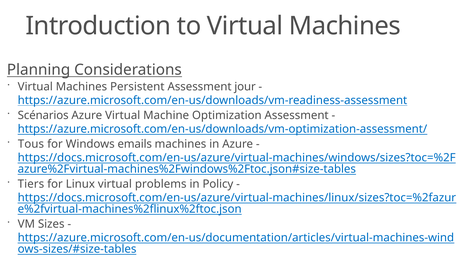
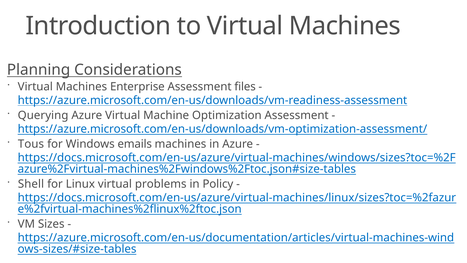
Persistent: Persistent -> Enterprise
jour: jour -> files
Scénarios: Scénarios -> Querying
Tiers: Tiers -> Shell
